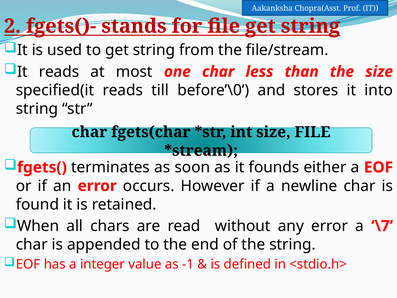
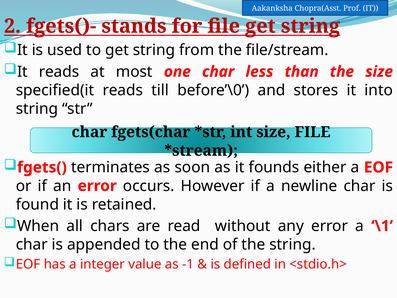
\7: \7 -> \1
